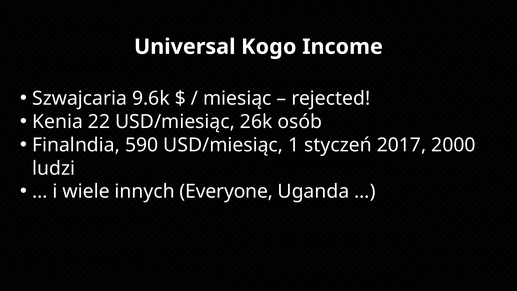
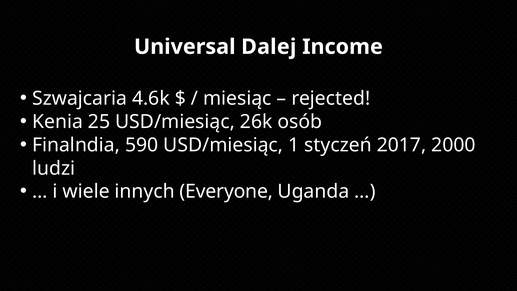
Kogo: Kogo -> Dalej
9.6k: 9.6k -> 4.6k
22: 22 -> 25
